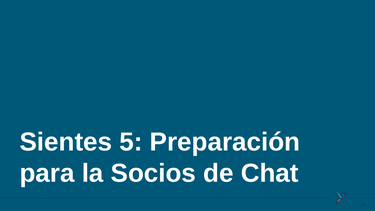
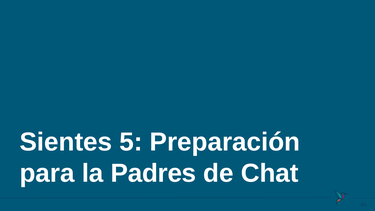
Socios: Socios -> Padres
